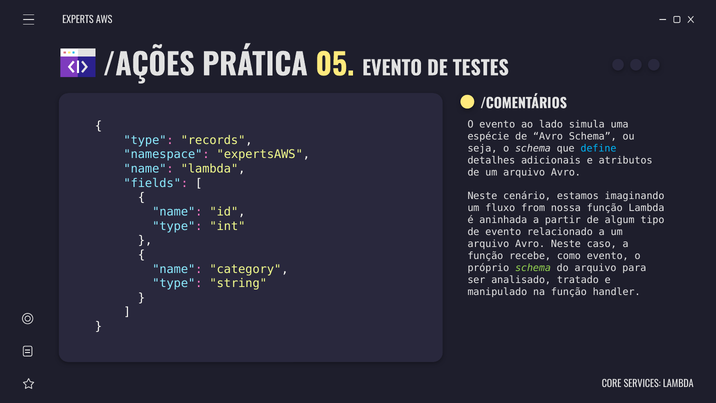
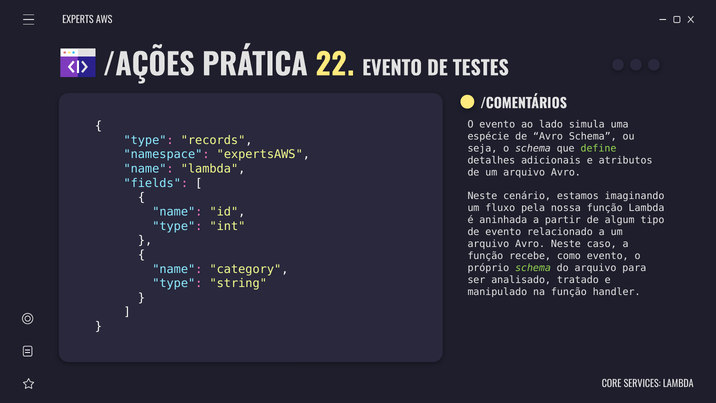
05: 05 -> 22
define colour: light blue -> light green
from: from -> pela
